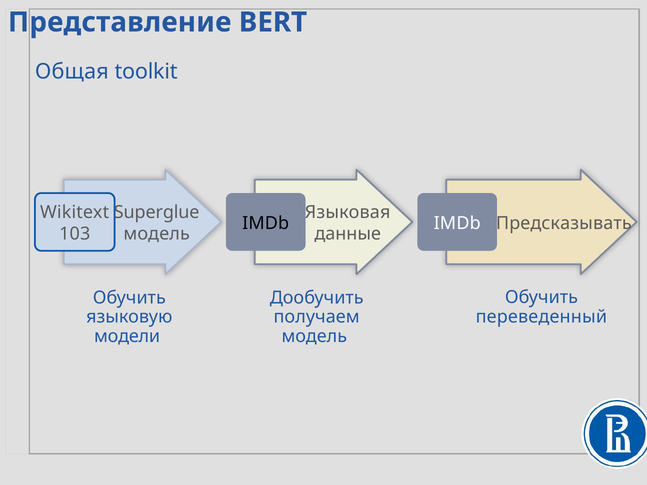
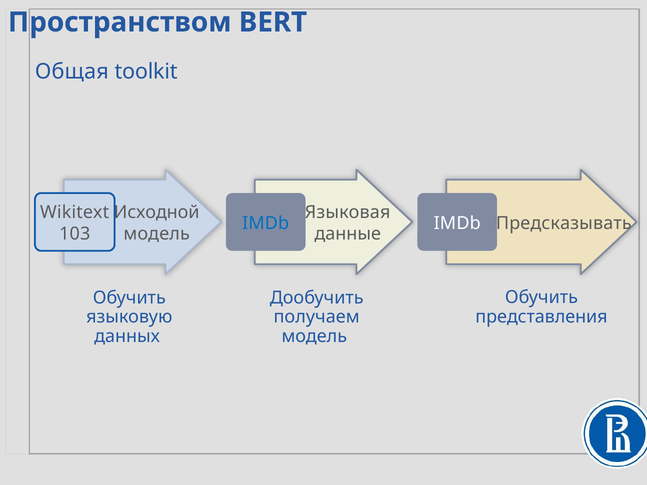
Представление: Представление -> Пространством
Superglue: Superglue -> Исходной
IMDb at (266, 223) colour: black -> blue
переведенный: переведенный -> представления
модели: модели -> данных
